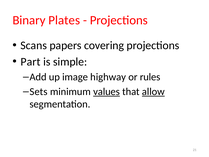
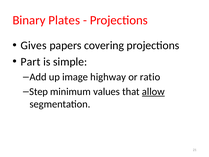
Scans: Scans -> Gives
rules: rules -> ratio
Sets: Sets -> Step
values underline: present -> none
